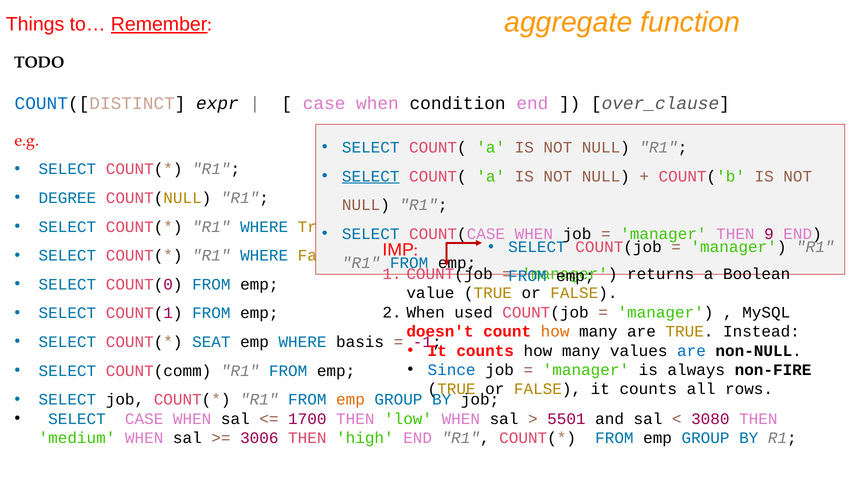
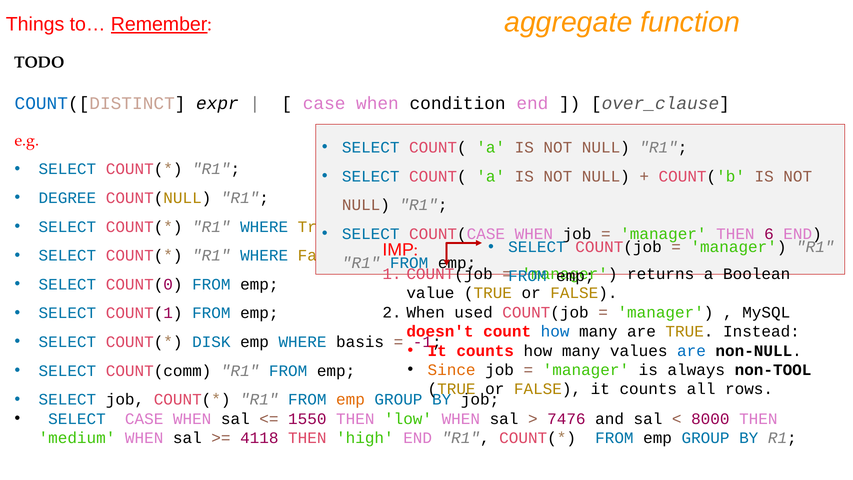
SELECT at (371, 176) underline: present -> none
9: 9 -> 6
how at (555, 331) colour: orange -> blue
SEAT: SEAT -> DISK
Since colour: blue -> orange
non-FIRE: non-FIRE -> non-TOOL
1700: 1700 -> 1550
5501: 5501 -> 7476
3080: 3080 -> 8000
3006: 3006 -> 4118
